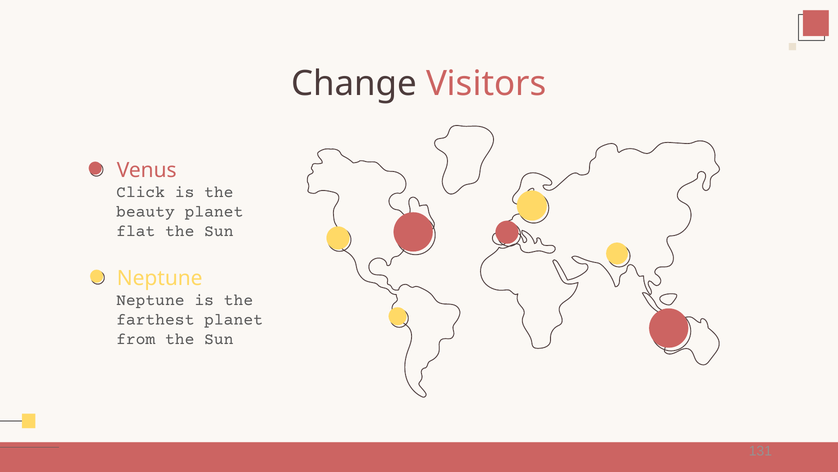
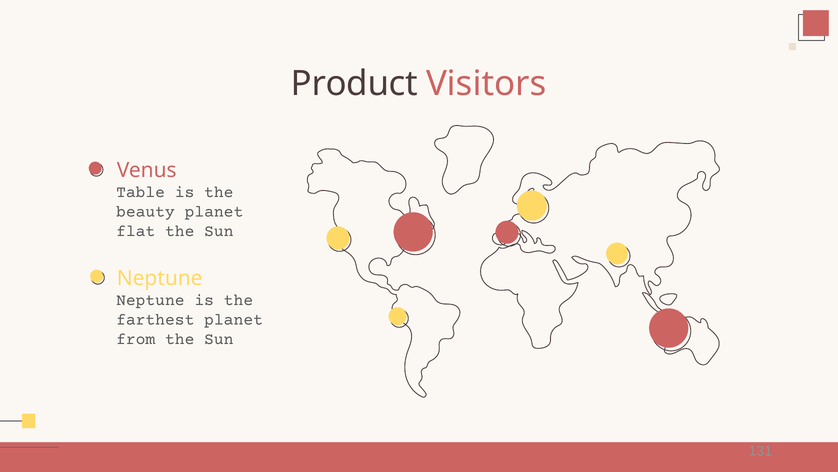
Change: Change -> Product
Click: Click -> Table
